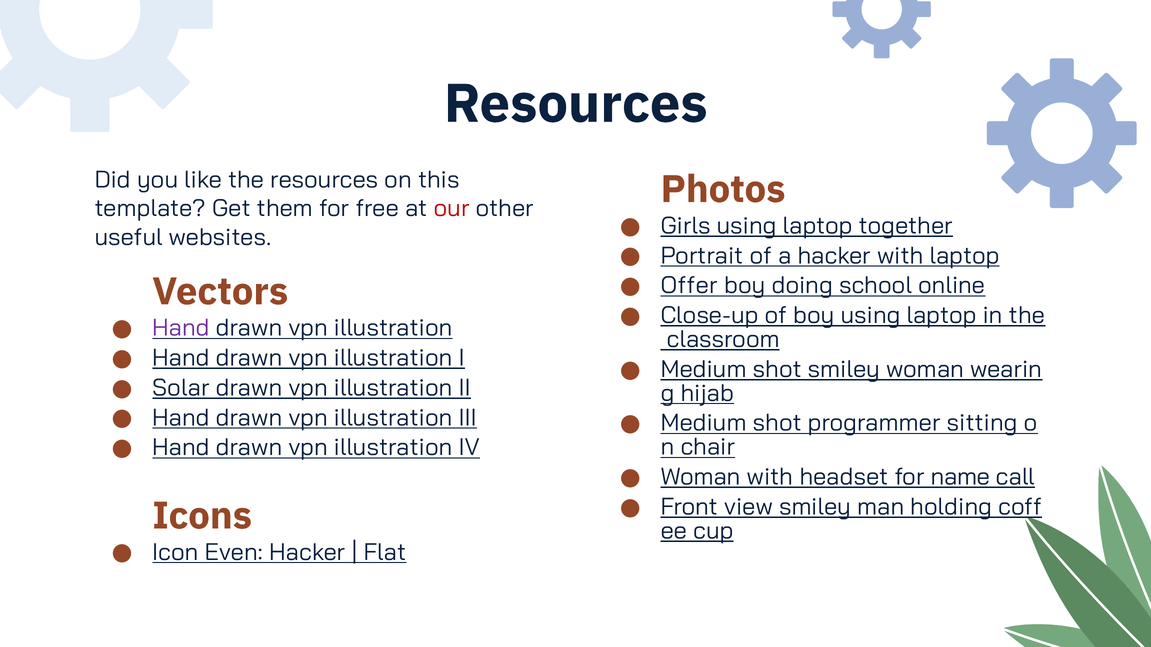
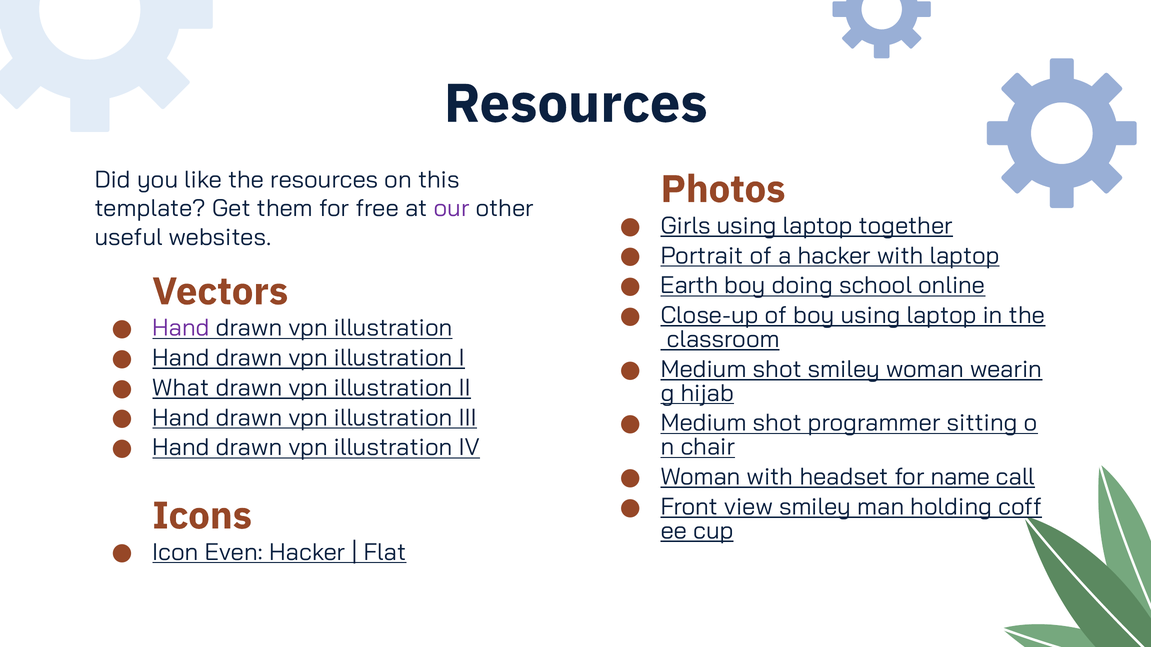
our colour: red -> purple
Offer: Offer -> Earth
Solar: Solar -> What
